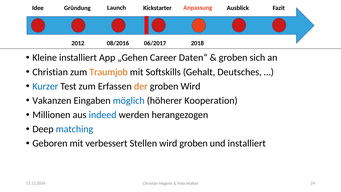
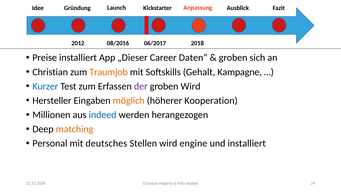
Kleine: Kleine -> Preise
„Gehen: „Gehen -> „Dieser
Deutsches: Deutsches -> Kampagne
der colour: orange -> purple
Vakanzen: Vakanzen -> Hersteller
möglich colour: blue -> orange
matching colour: blue -> orange
Geboren: Geboren -> Personal
verbessert: verbessert -> deutsches
wird groben: groben -> engine
